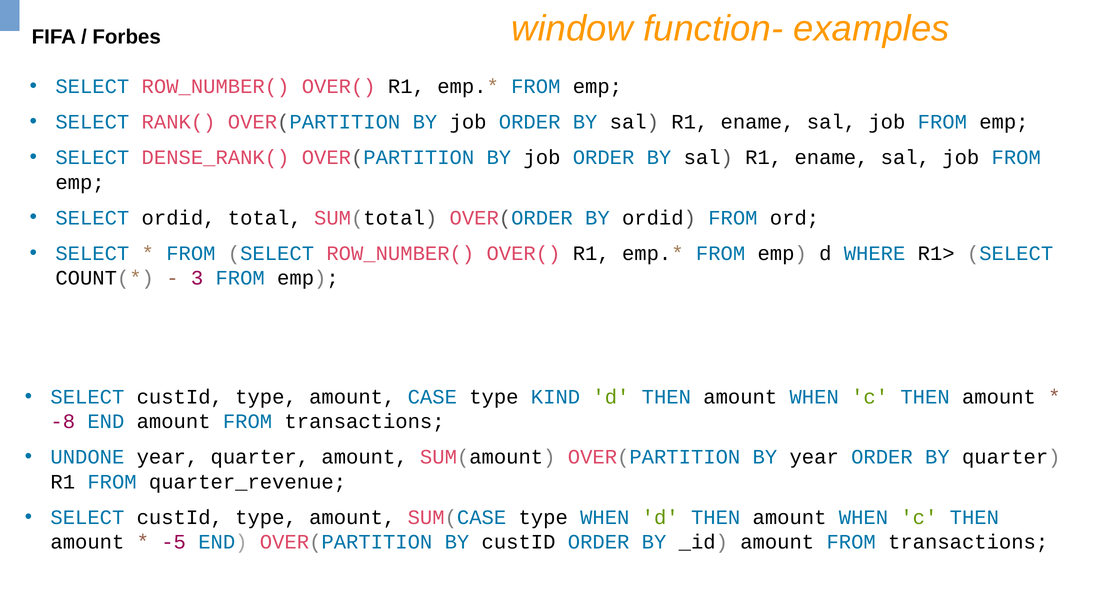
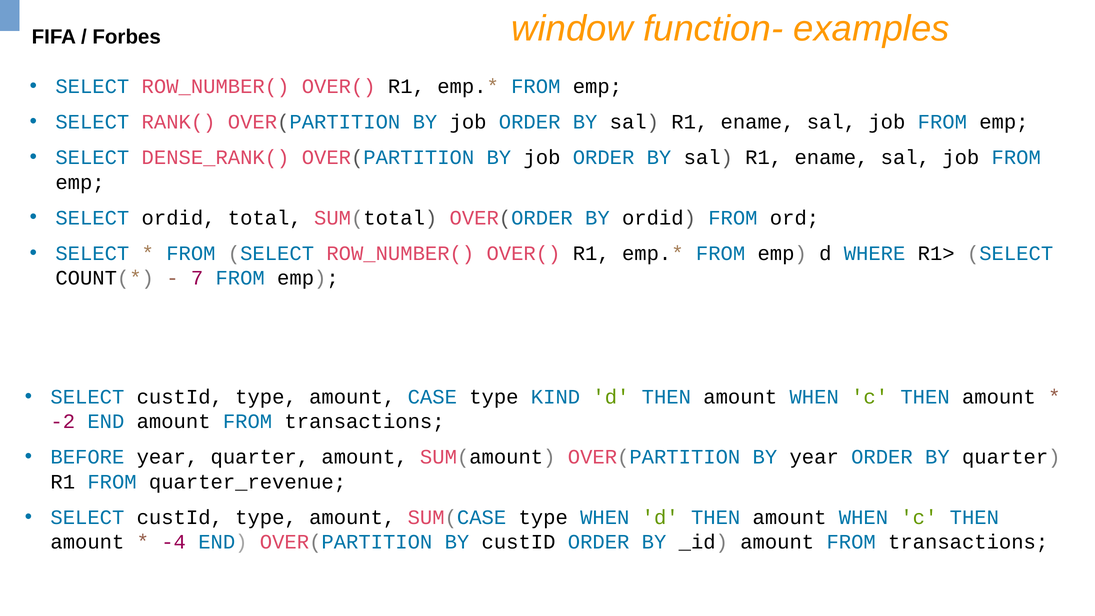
3: 3 -> 7
-8: -8 -> -2
UNDONE: UNDONE -> BEFORE
-5: -5 -> -4
